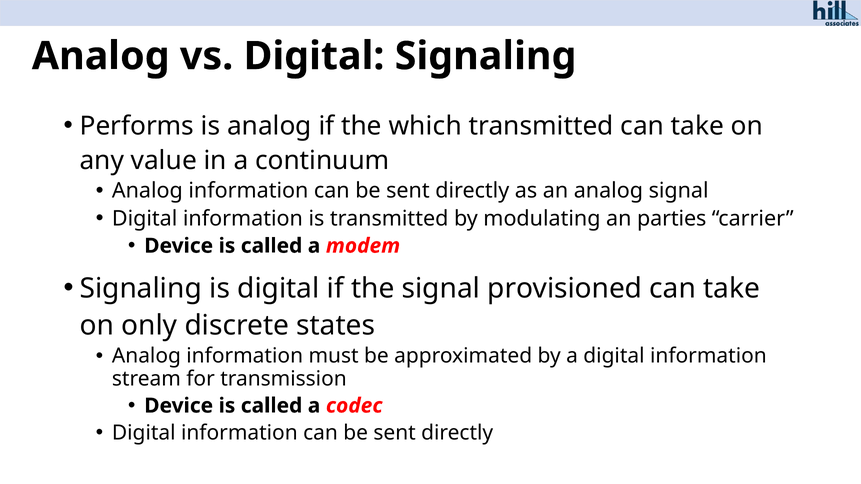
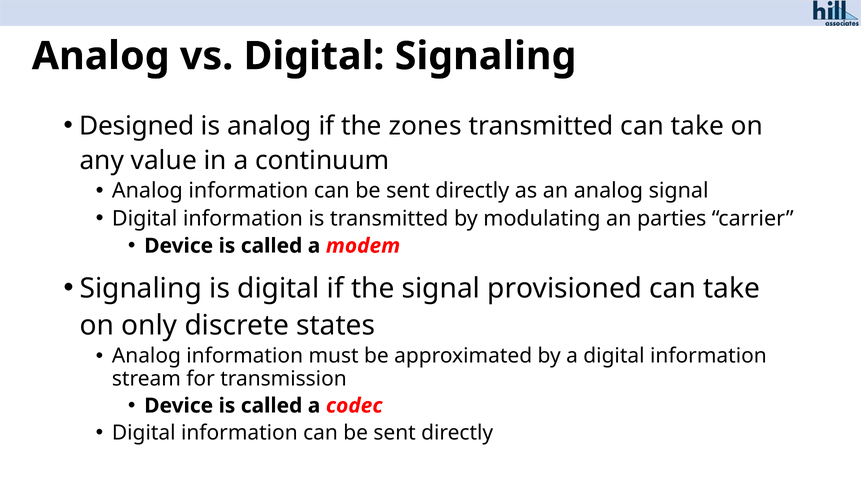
Performs: Performs -> Designed
which: which -> zones
